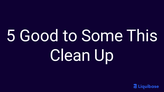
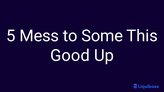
Good: Good -> Mess
Clean: Clean -> Good
